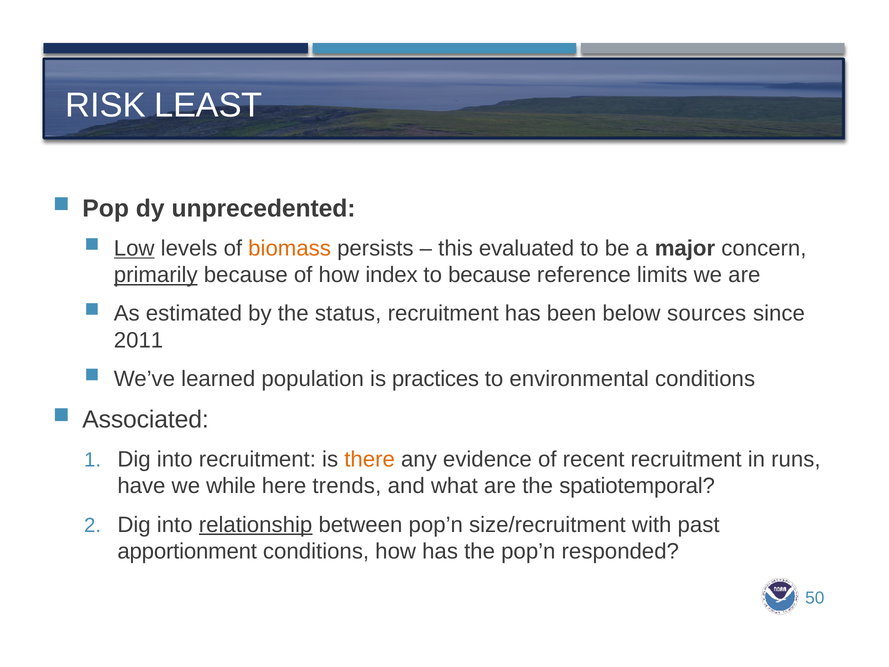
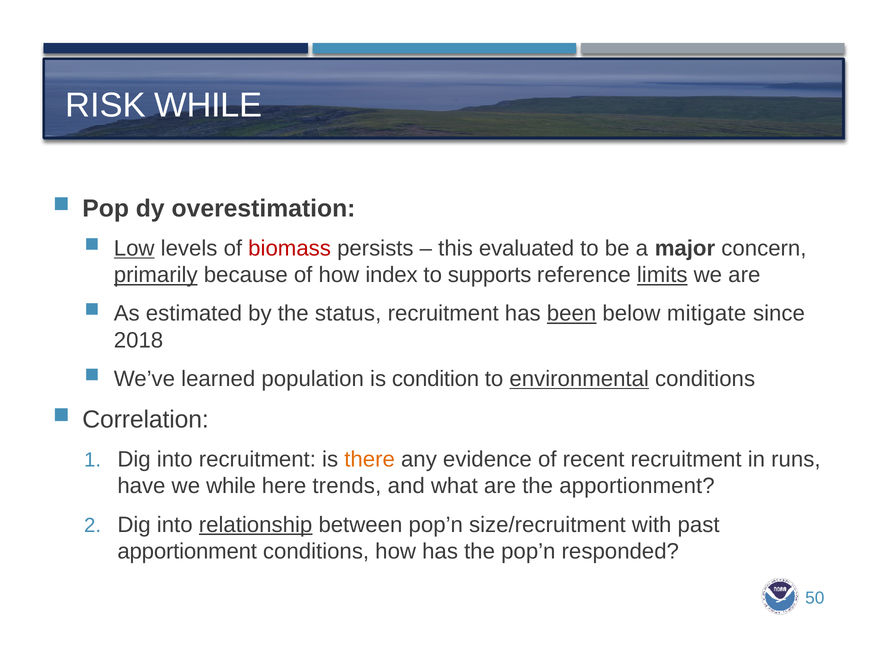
RISK LEAST: LEAST -> WHILE
unprecedented: unprecedented -> overestimation
biomass colour: orange -> red
to because: because -> supports
limits underline: none -> present
been underline: none -> present
sources: sources -> mitigate
2011: 2011 -> 2018
practices: practices -> condition
environmental underline: none -> present
Associated: Associated -> Correlation
the spatiotemporal: spatiotemporal -> apportionment
